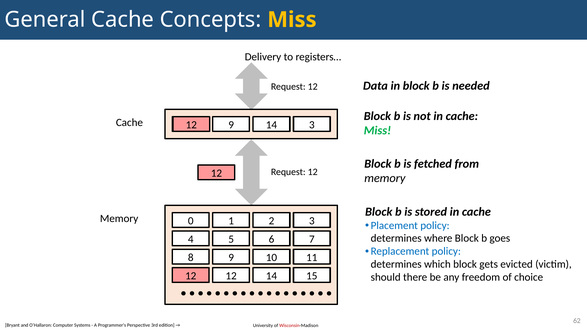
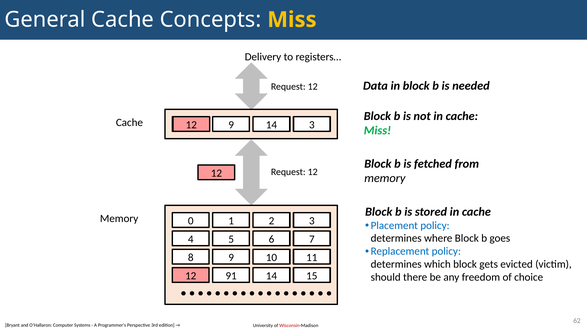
12 at (231, 276): 12 -> 91
